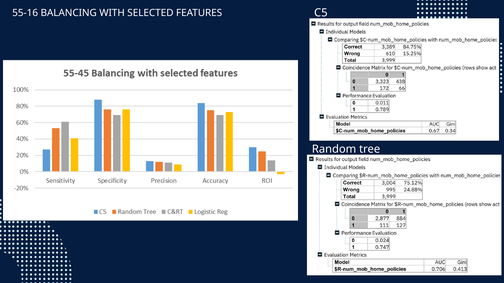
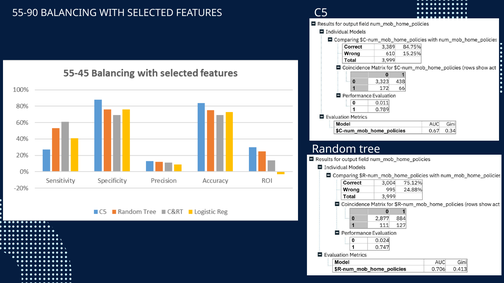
55-16: 55-16 -> 55-90
